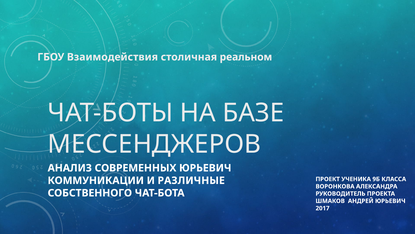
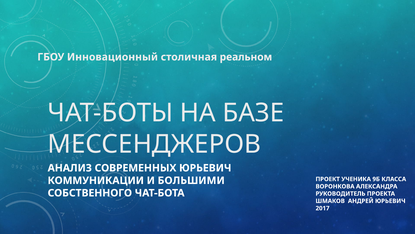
Взаимодействия: Взаимодействия -> Инновационный
РАЗЛИЧНЫЕ: РАЗЛИЧНЫЕ -> БОЛЬШИМИ
